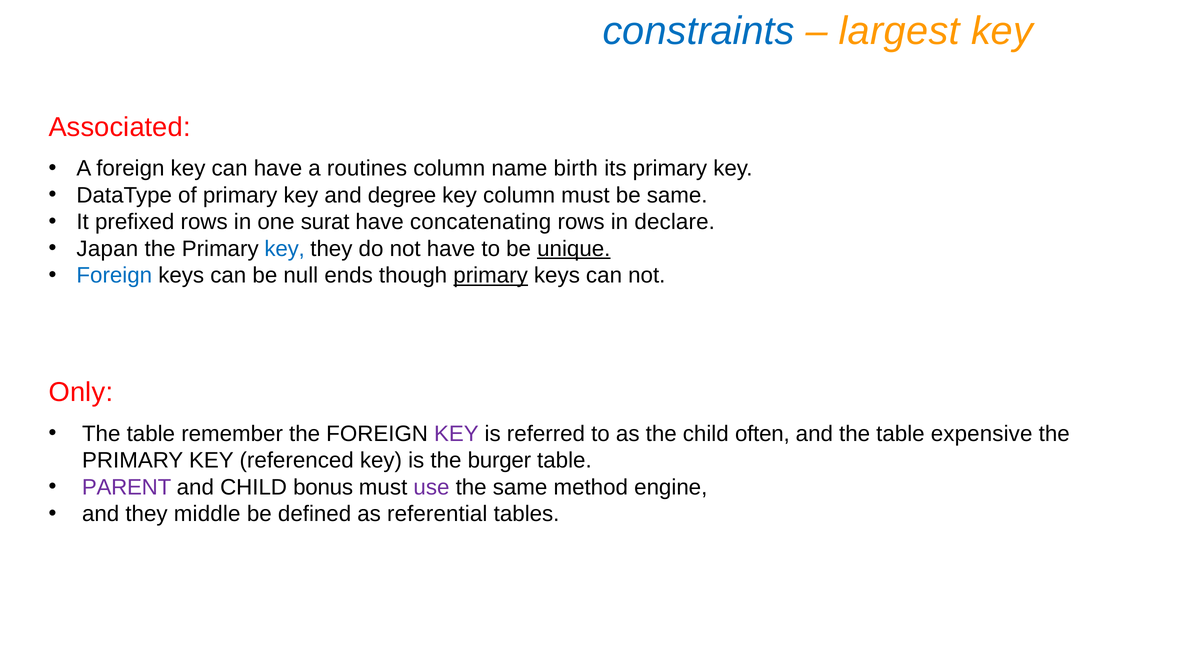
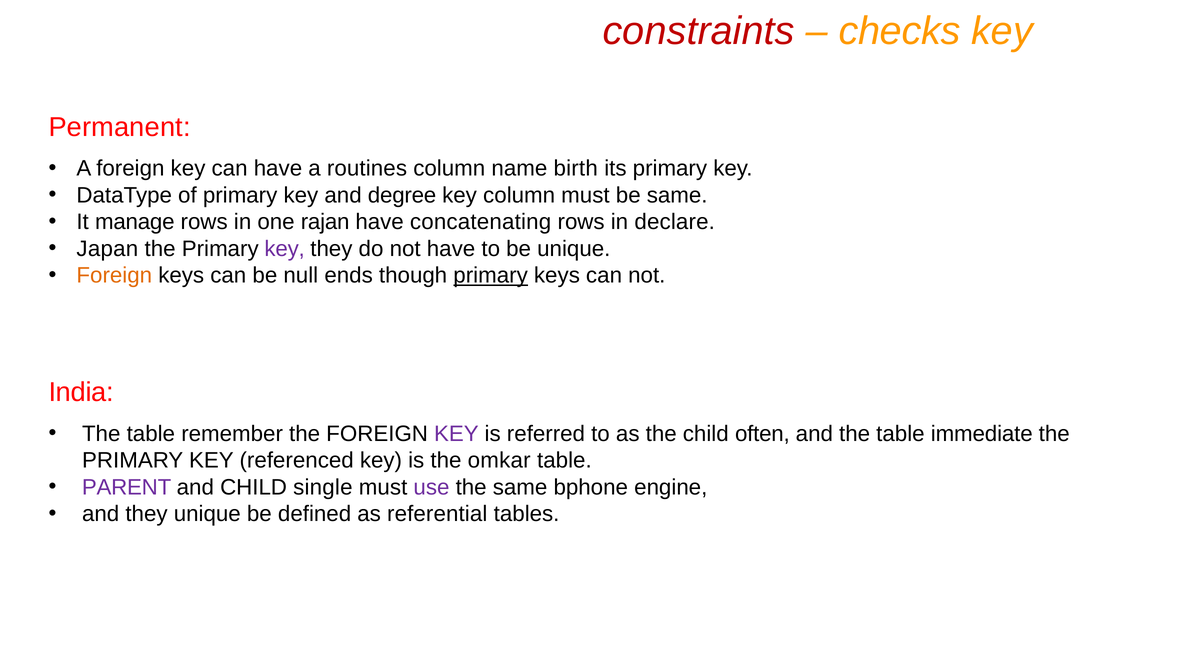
constraints colour: blue -> red
largest: largest -> checks
Associated: Associated -> Permanent
prefixed: prefixed -> manage
surat: surat -> rajan
key at (285, 249) colour: blue -> purple
unique at (574, 249) underline: present -> none
Foreign at (114, 276) colour: blue -> orange
Only: Only -> India
expensive: expensive -> immediate
burger: burger -> omkar
bonus: bonus -> single
method: method -> bphone
they middle: middle -> unique
